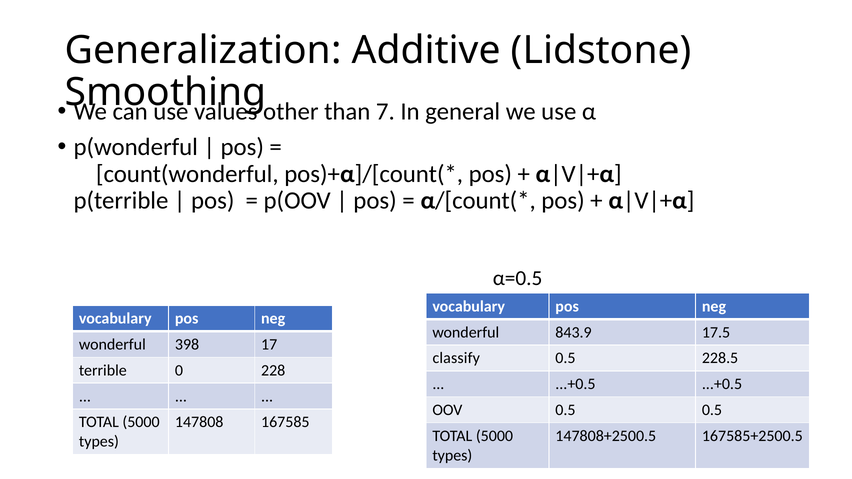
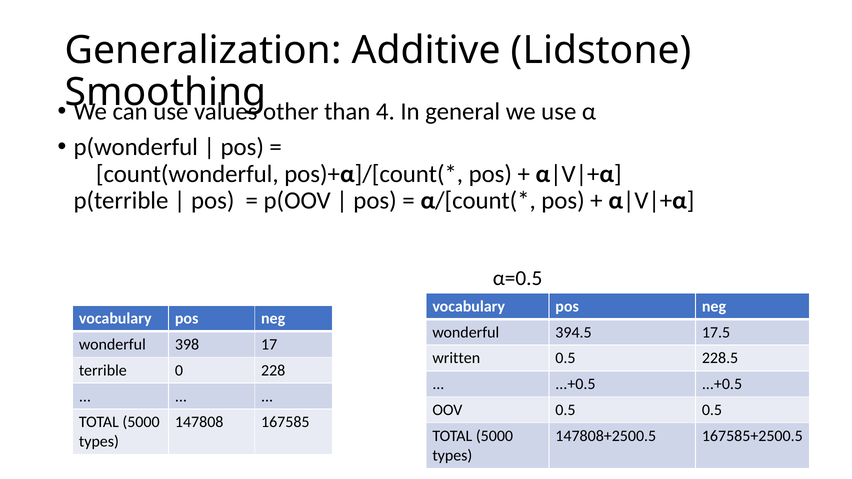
7: 7 -> 4
843.9: 843.9 -> 394.5
classify: classify -> written
